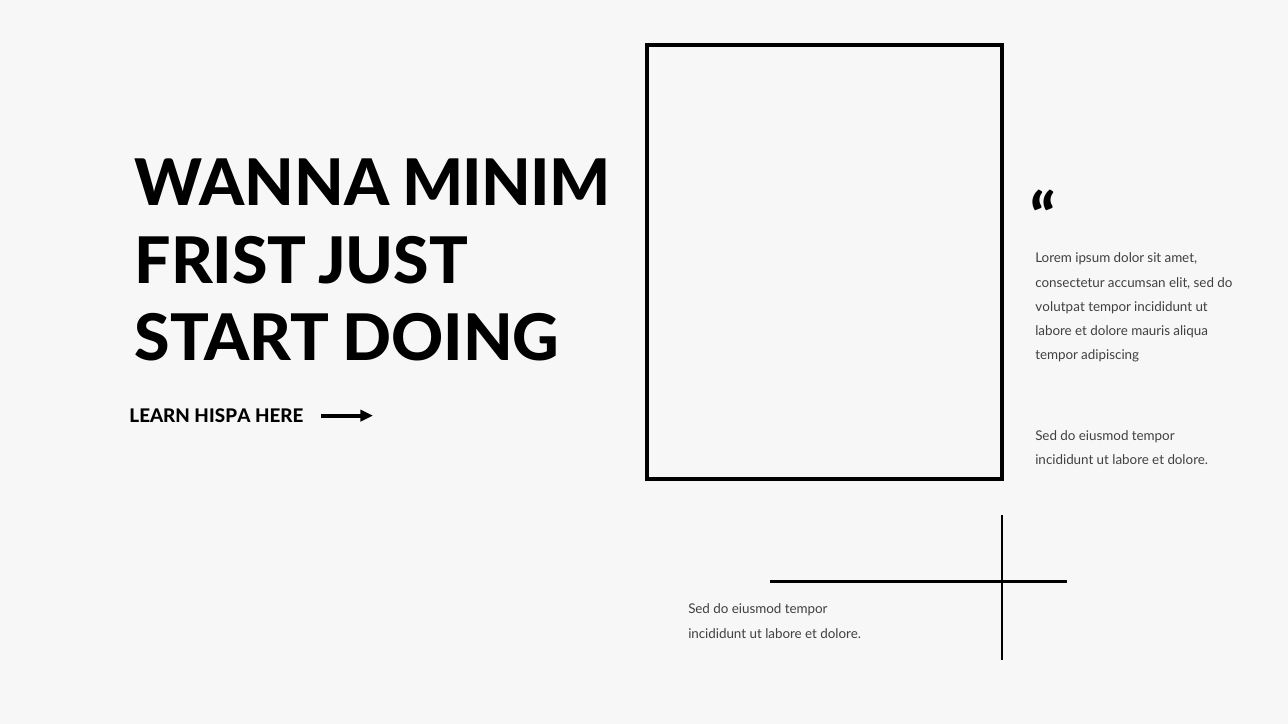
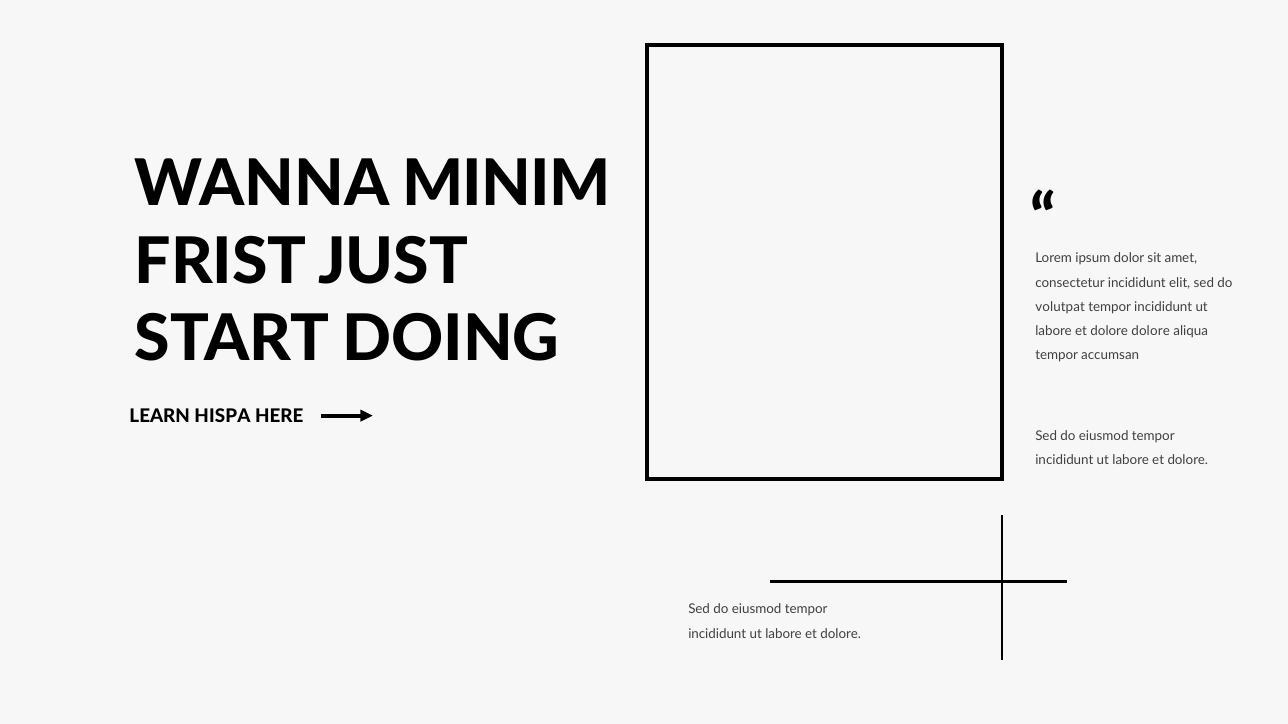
consectetur accumsan: accumsan -> incididunt
dolore mauris: mauris -> dolore
adipiscing: adipiscing -> accumsan
